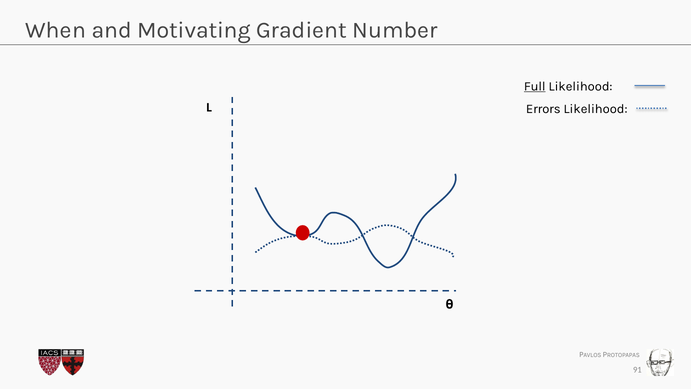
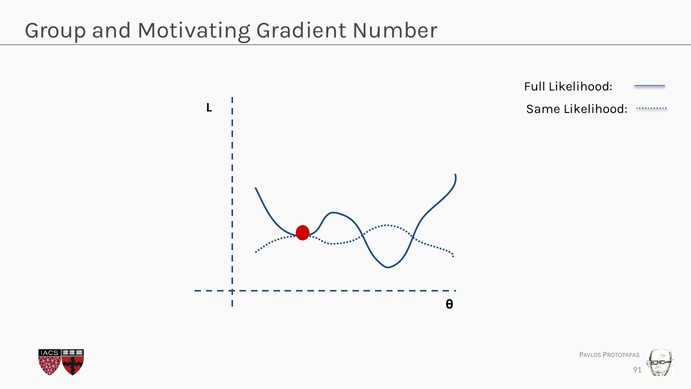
When: When -> Group
Full underline: present -> none
Errors: Errors -> Same
